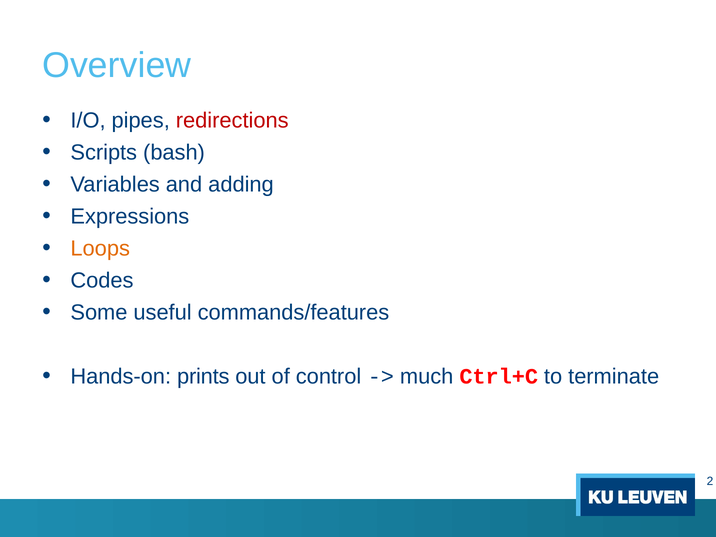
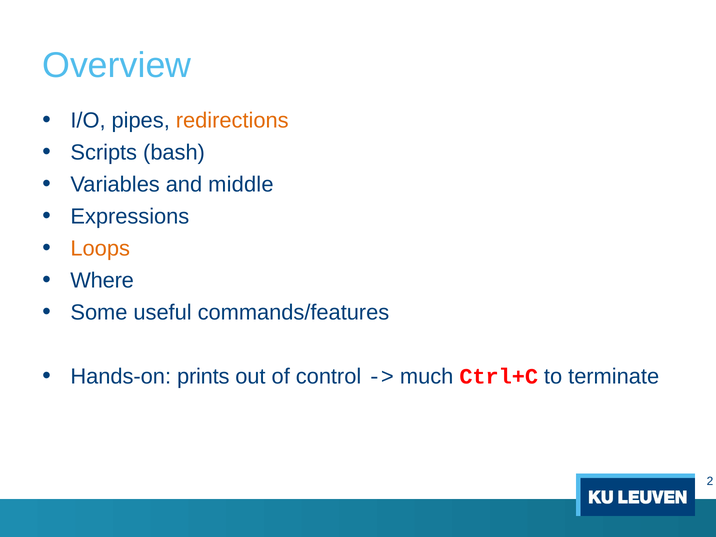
redirections colour: red -> orange
adding: adding -> middle
Codes: Codes -> Where
